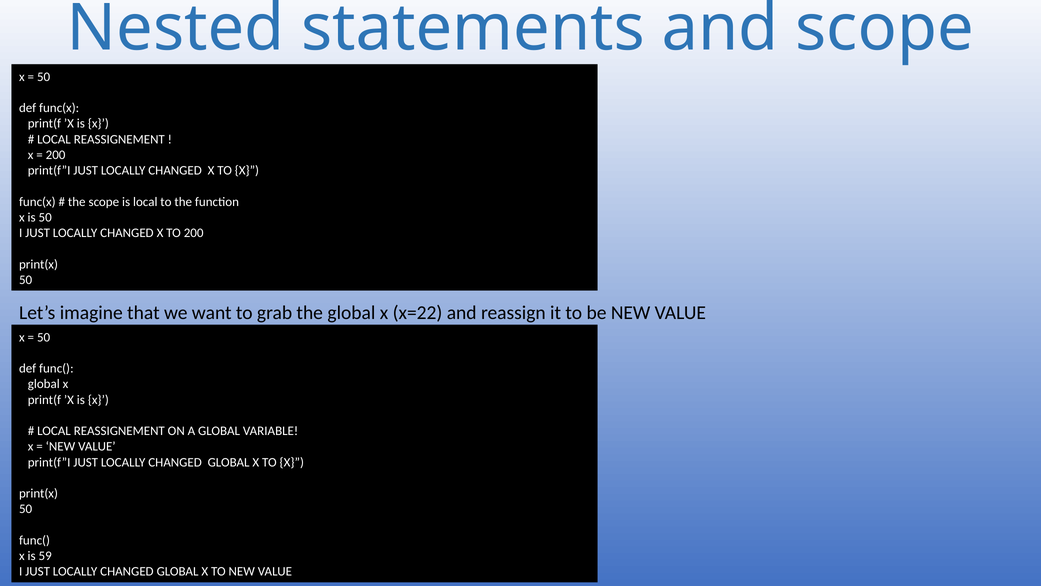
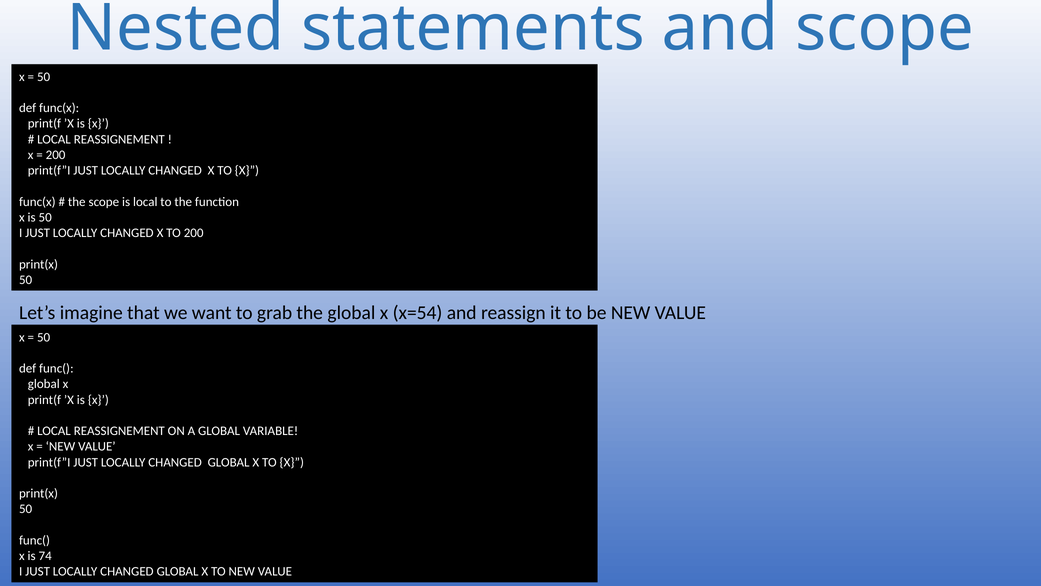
x=22: x=22 -> x=54
59: 59 -> 74
